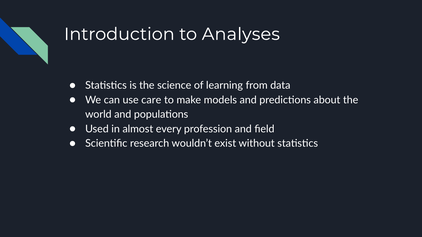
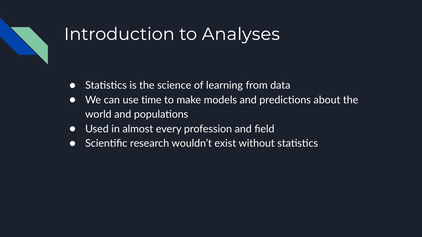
care: care -> time
